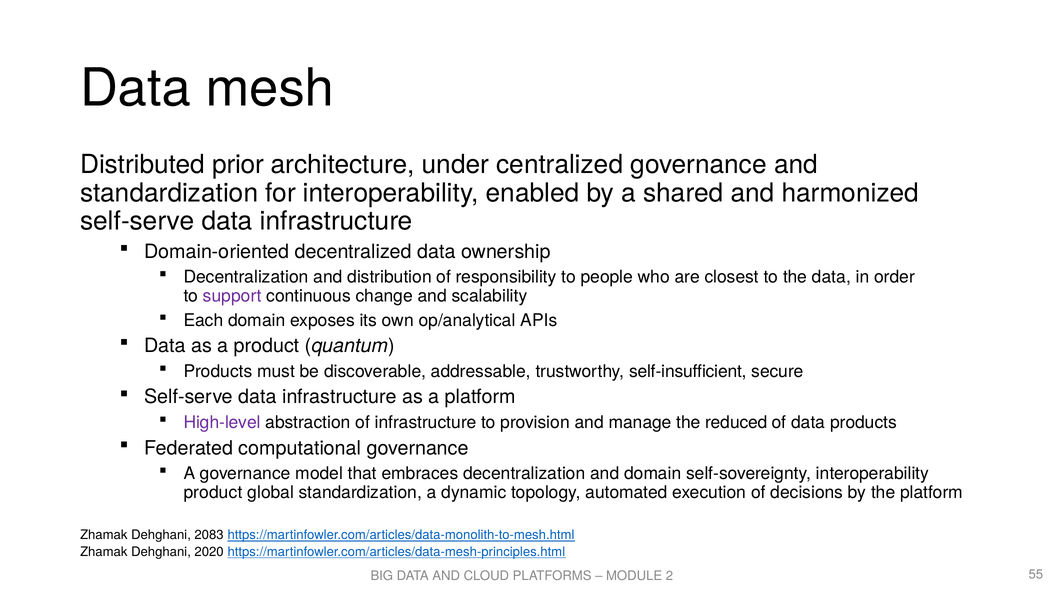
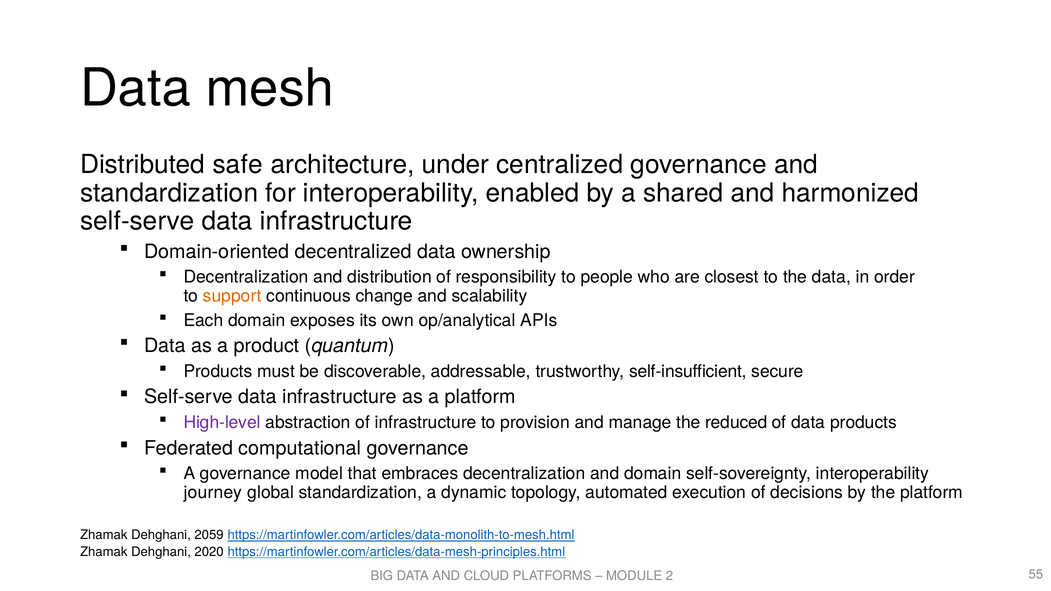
prior: prior -> safe
support colour: purple -> orange
product at (213, 493): product -> journey
2083: 2083 -> 2059
